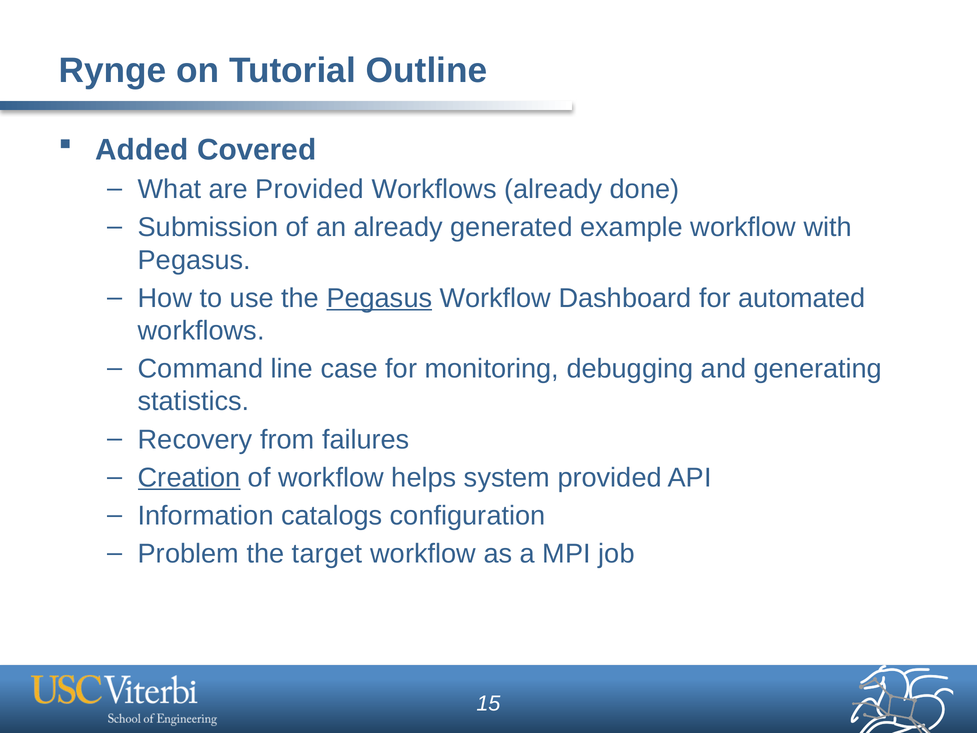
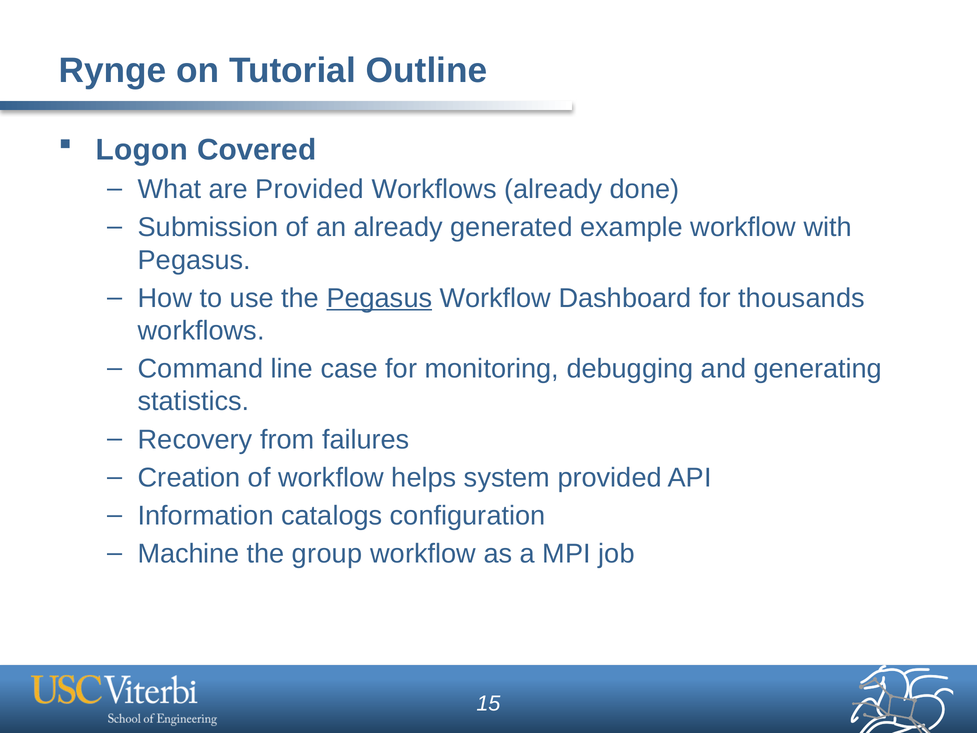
Added: Added -> Logon
automated: automated -> thousands
Creation underline: present -> none
Problem: Problem -> Machine
target: target -> group
